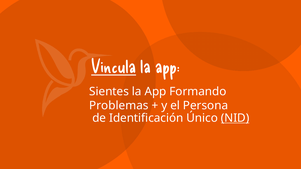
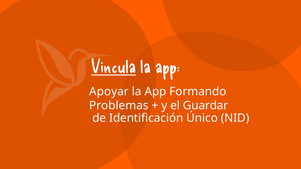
Sientes: Sientes -> Apoyar
Persona: Persona -> Guardar
NID underline: present -> none
